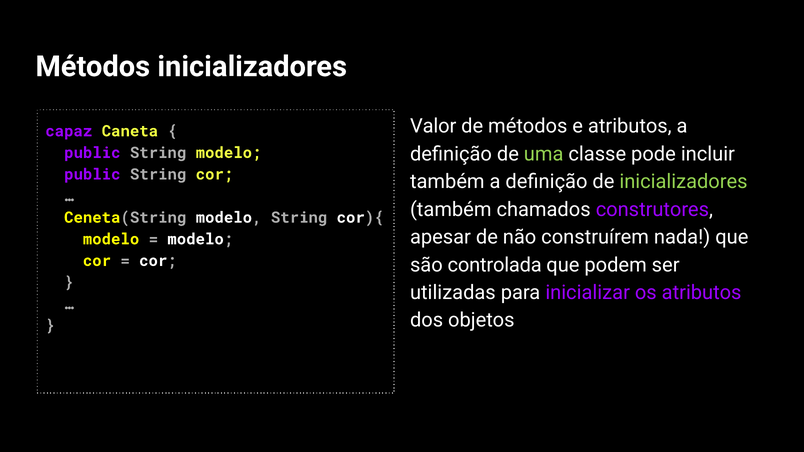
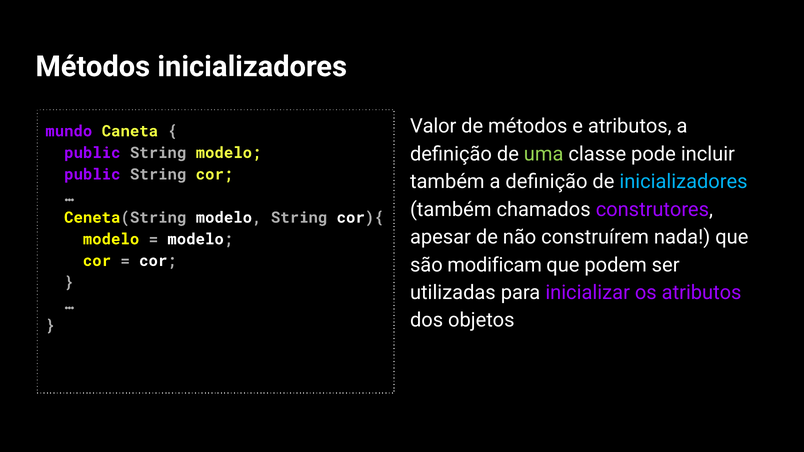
capaz: capaz -> mundo
inicializadores at (683, 182) colour: light green -> light blue
controlada: controlada -> modificam
